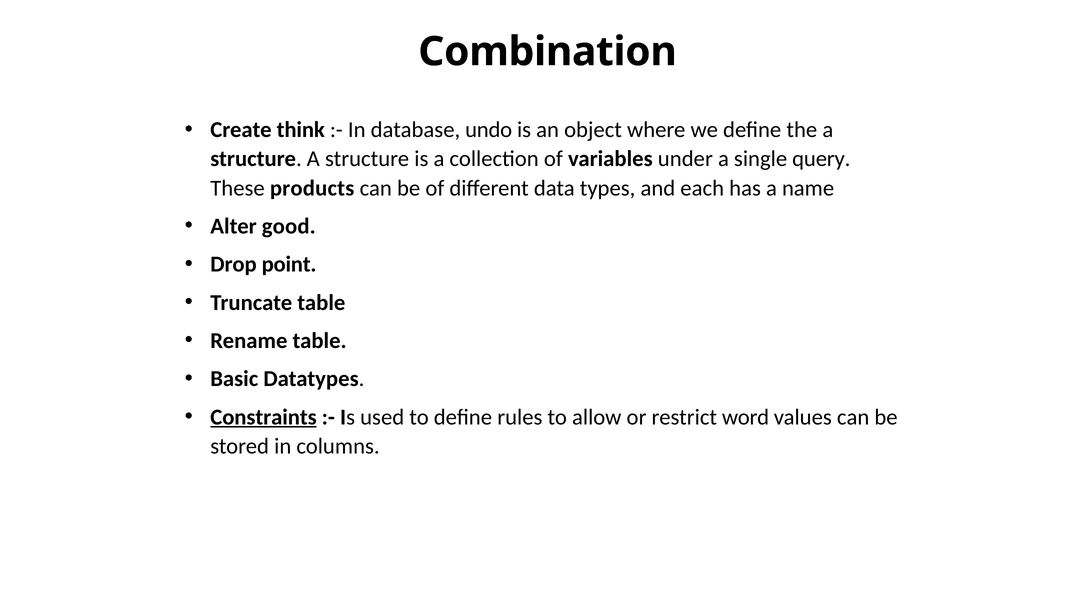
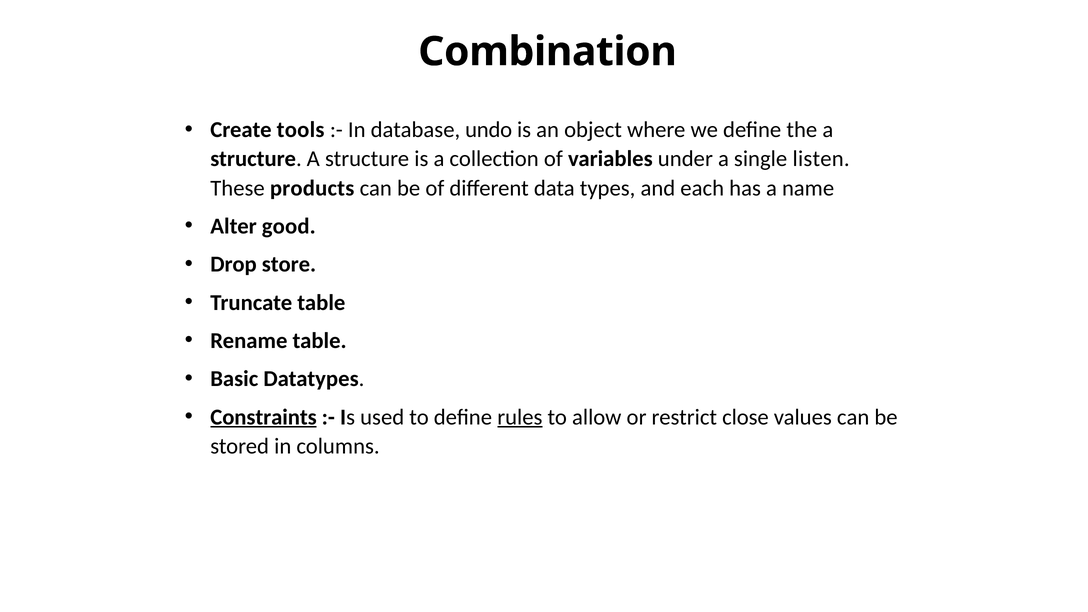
think: think -> tools
query: query -> listen
point: point -> store
rules underline: none -> present
word: word -> close
